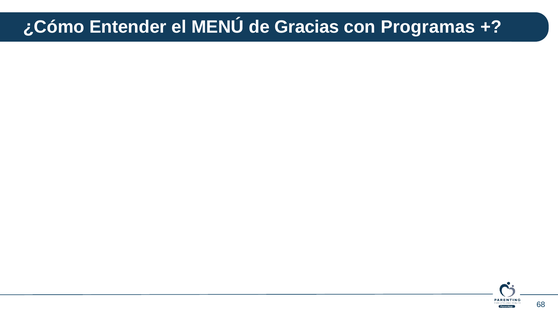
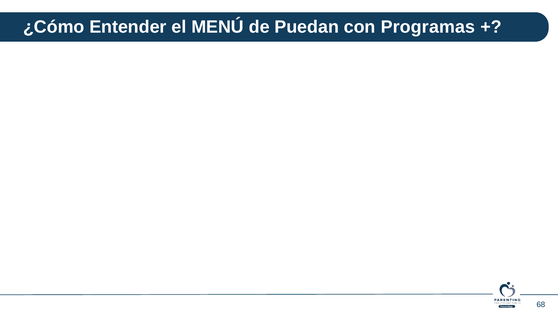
Gracias: Gracias -> Puedan
